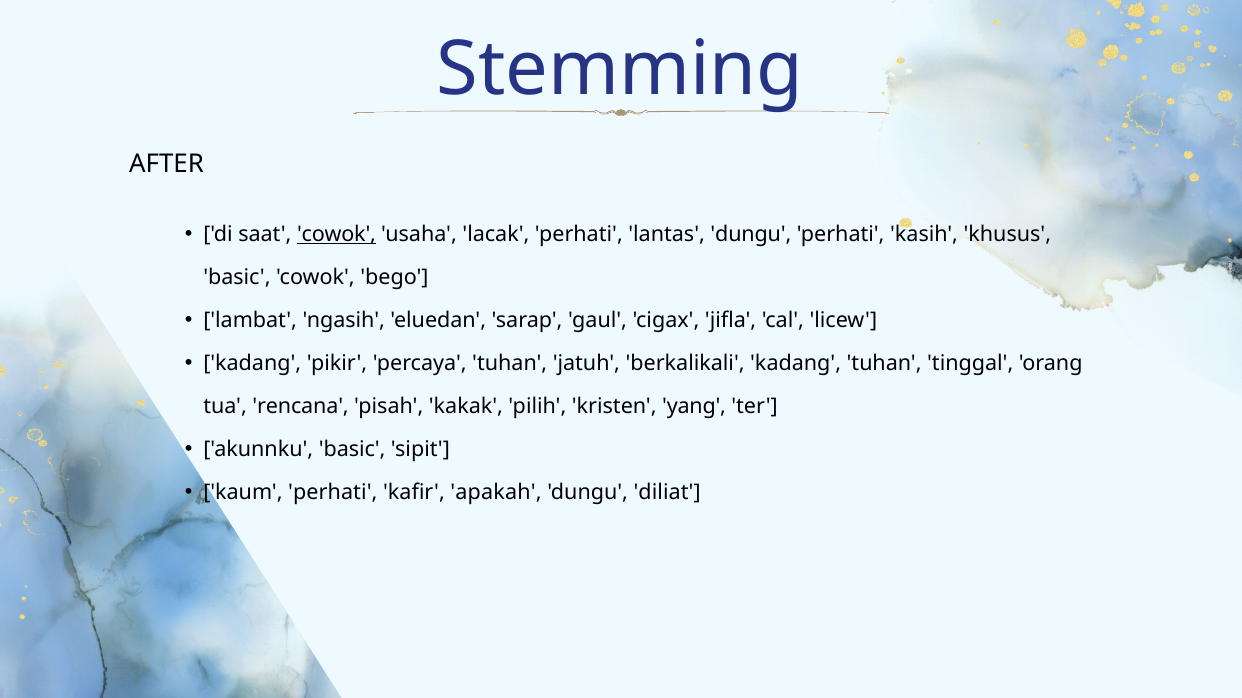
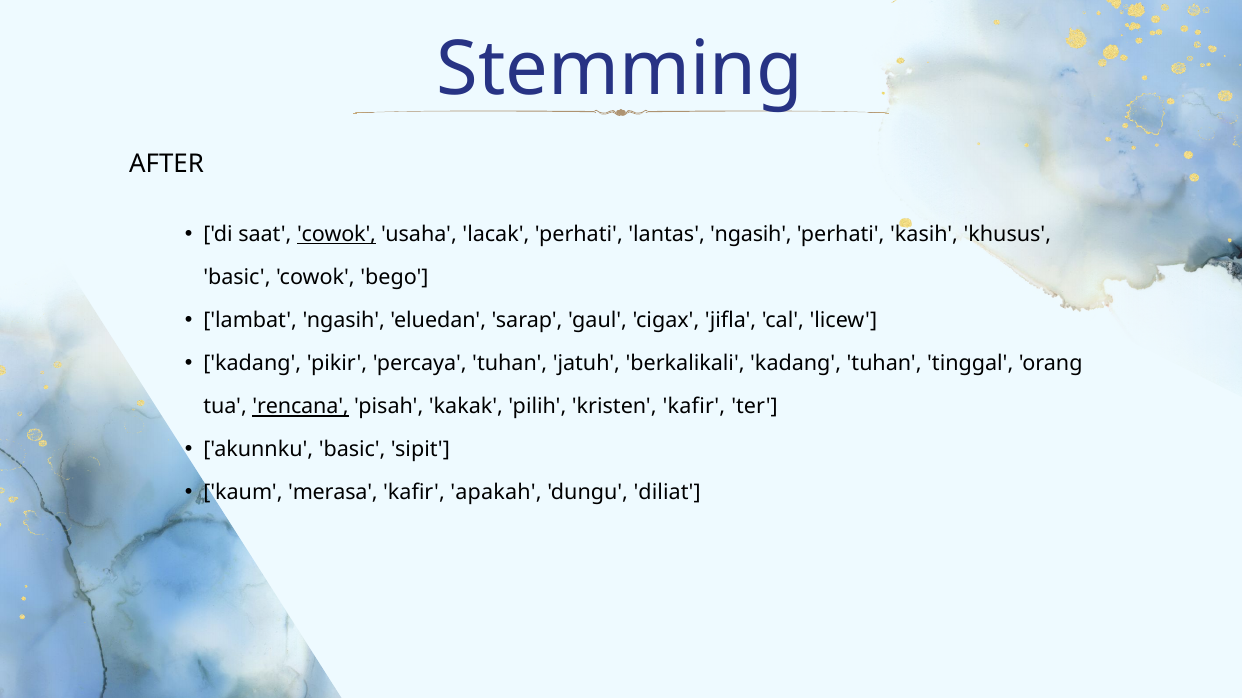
lantas dungu: dungu -> ngasih
rencana underline: none -> present
kristen yang: yang -> kafir
kaum perhati: perhati -> merasa
